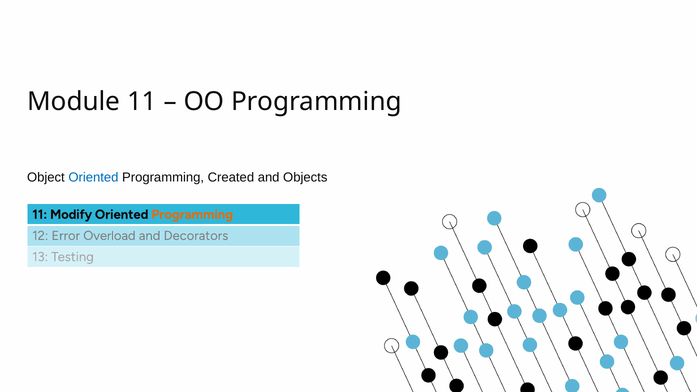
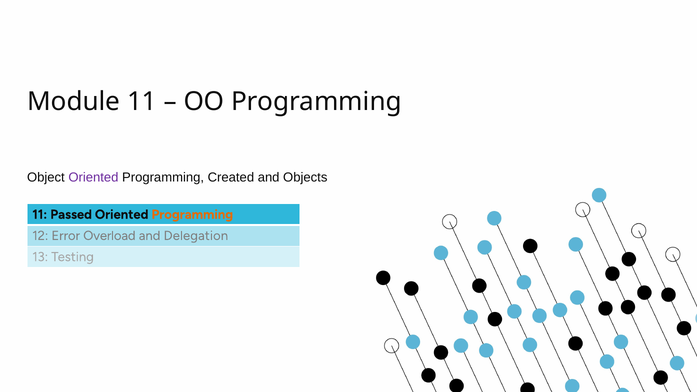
Oriented at (93, 177) colour: blue -> purple
Modify: Modify -> Passed
Decorators: Decorators -> Delegation
